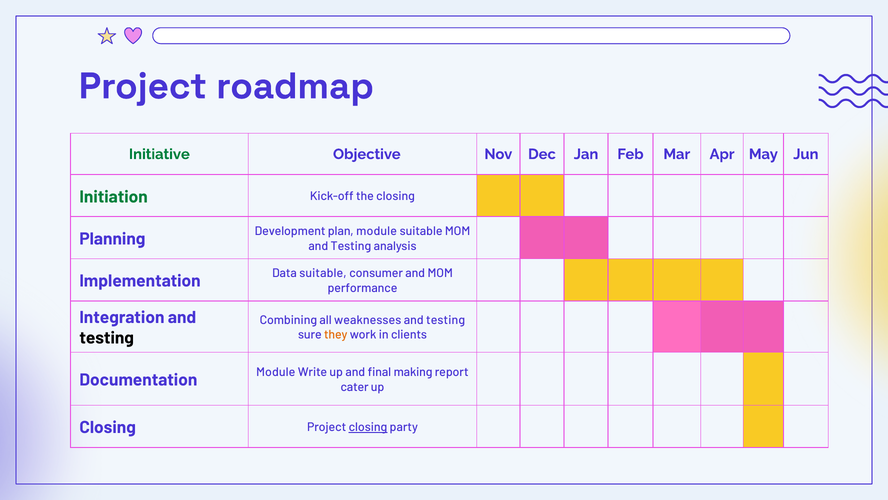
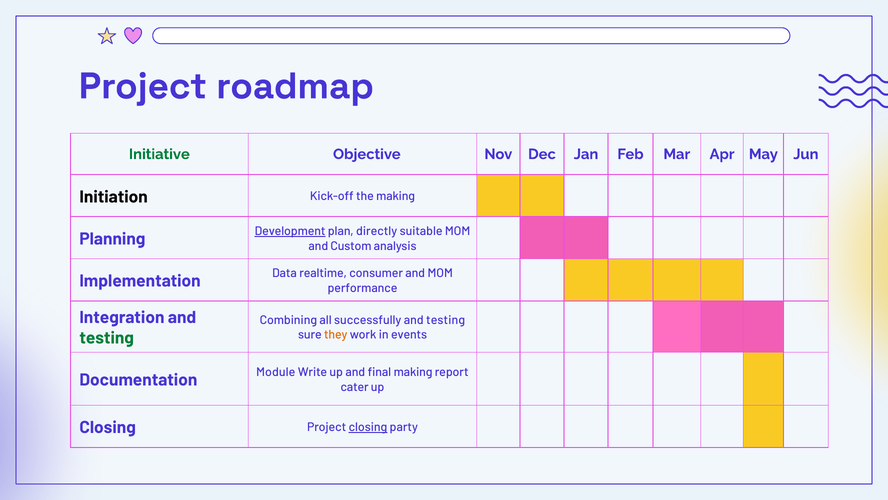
Initiation colour: green -> black
the closing: closing -> making
Development underline: none -> present
plan module: module -> directly
Testing at (351, 246): Testing -> Custom
Data suitable: suitable -> realtime
weaknesses: weaknesses -> successfully
clients: clients -> events
testing at (107, 338) colour: black -> green
